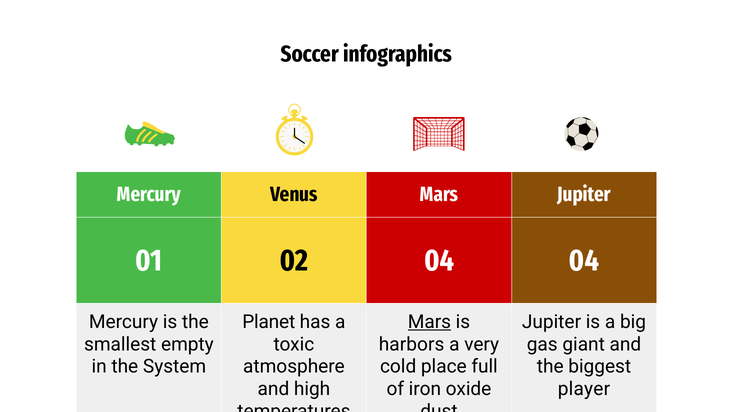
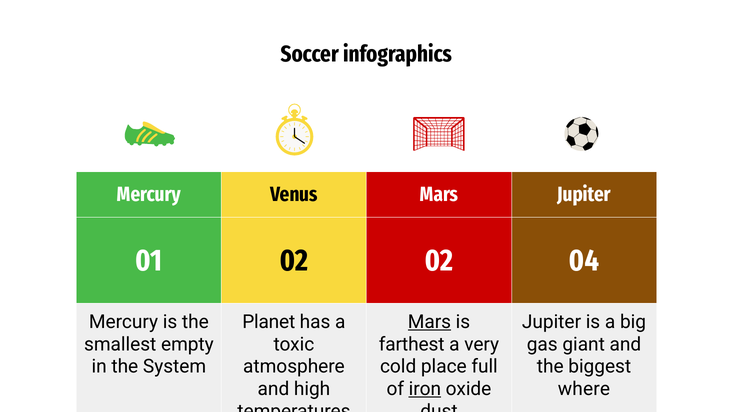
02 04: 04 -> 02
harbors: harbors -> farthest
iron underline: none -> present
player: player -> where
